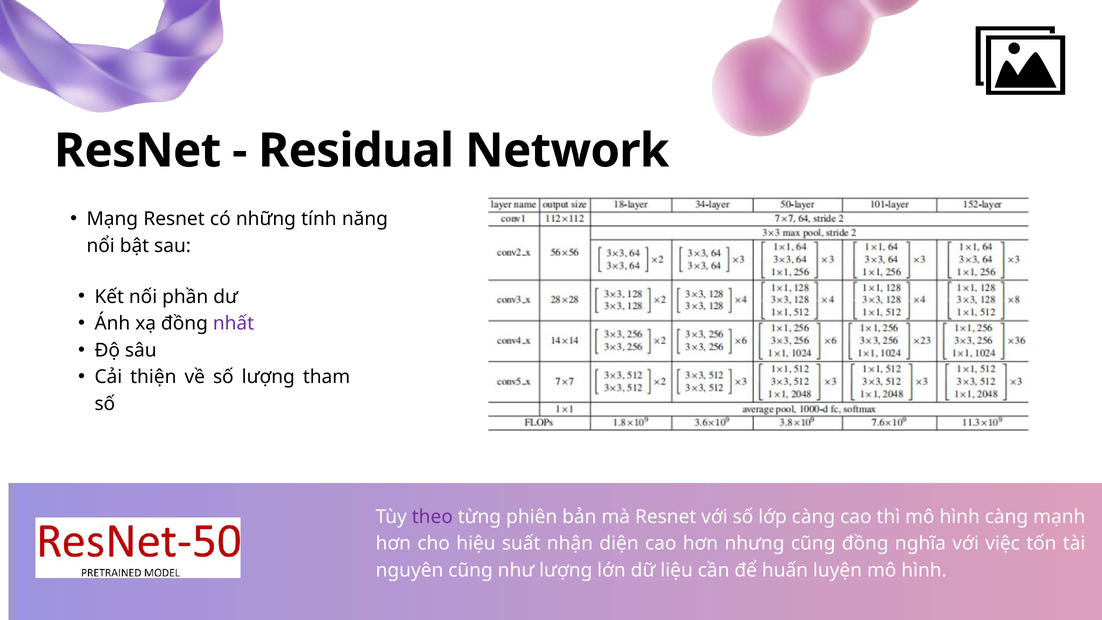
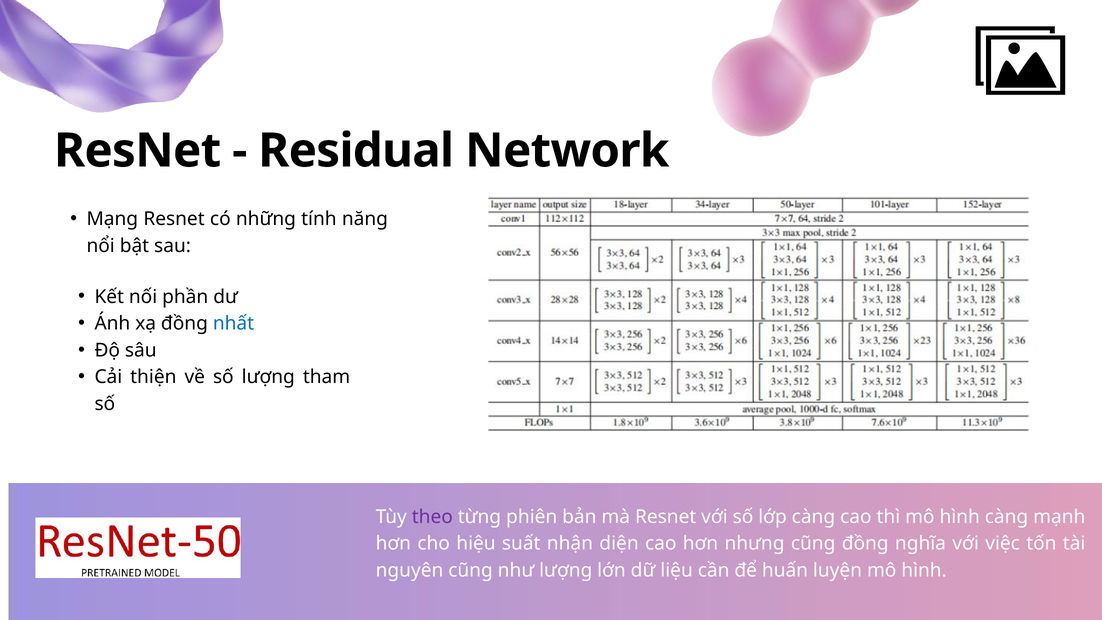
nhất colour: purple -> blue
